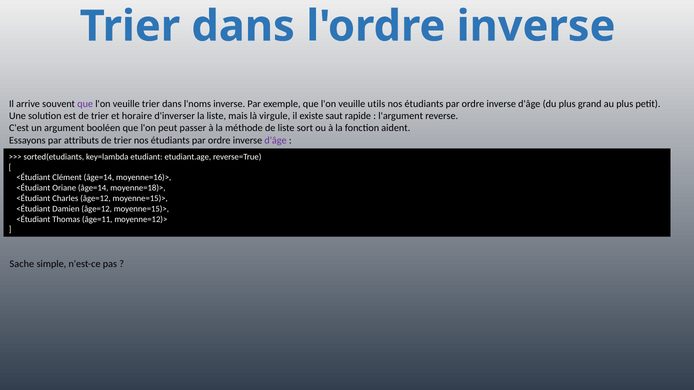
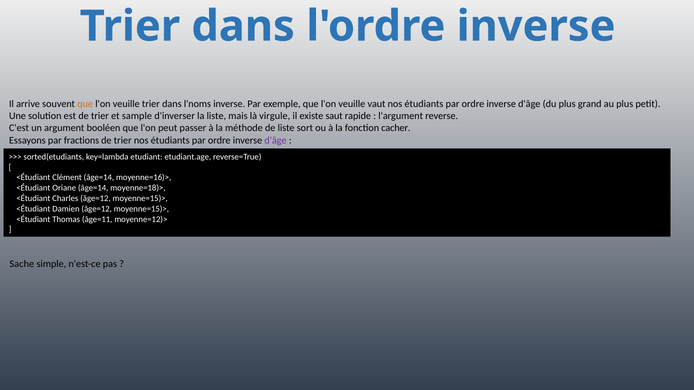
que at (85, 104) colour: purple -> orange
utils: utils -> vaut
horaire: horaire -> sample
aident: aident -> cacher
attributs: attributs -> fractions
